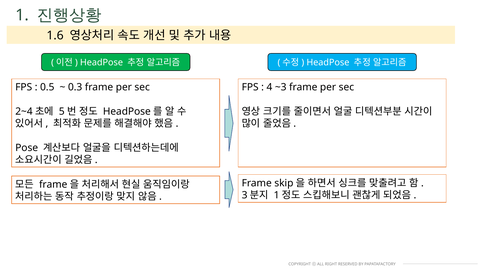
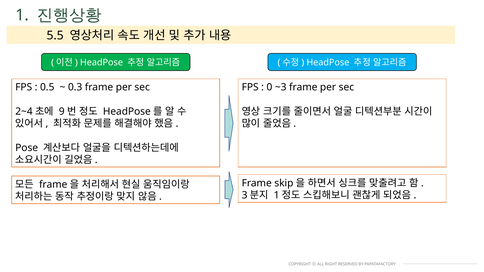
1.6: 1.6 -> 5.5
4: 4 -> 0
5: 5 -> 9
